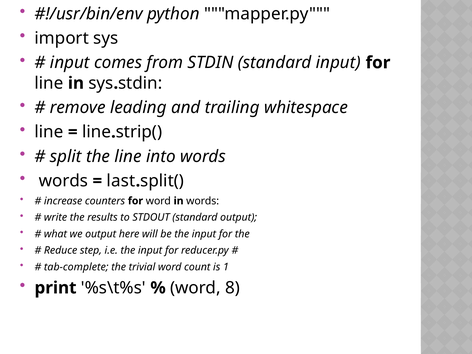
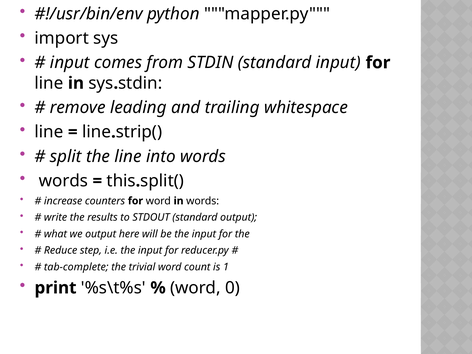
last: last -> this
8: 8 -> 0
